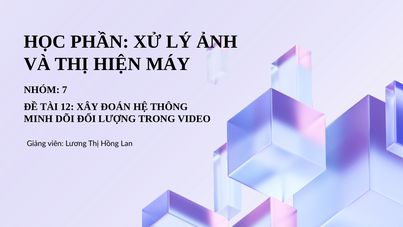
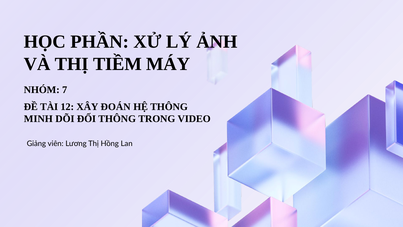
HIỆN: HIỆN -> TIỀM
ĐỐI LƯỢNG: LƯỢNG -> THÔNG
